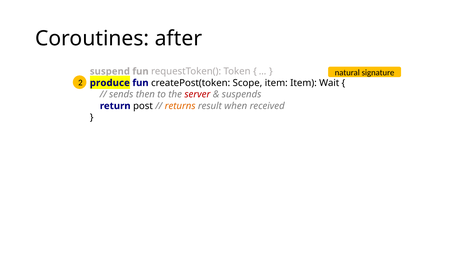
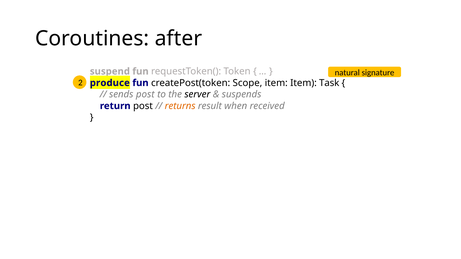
Wait: Wait -> Task
sends then: then -> post
server colour: red -> black
